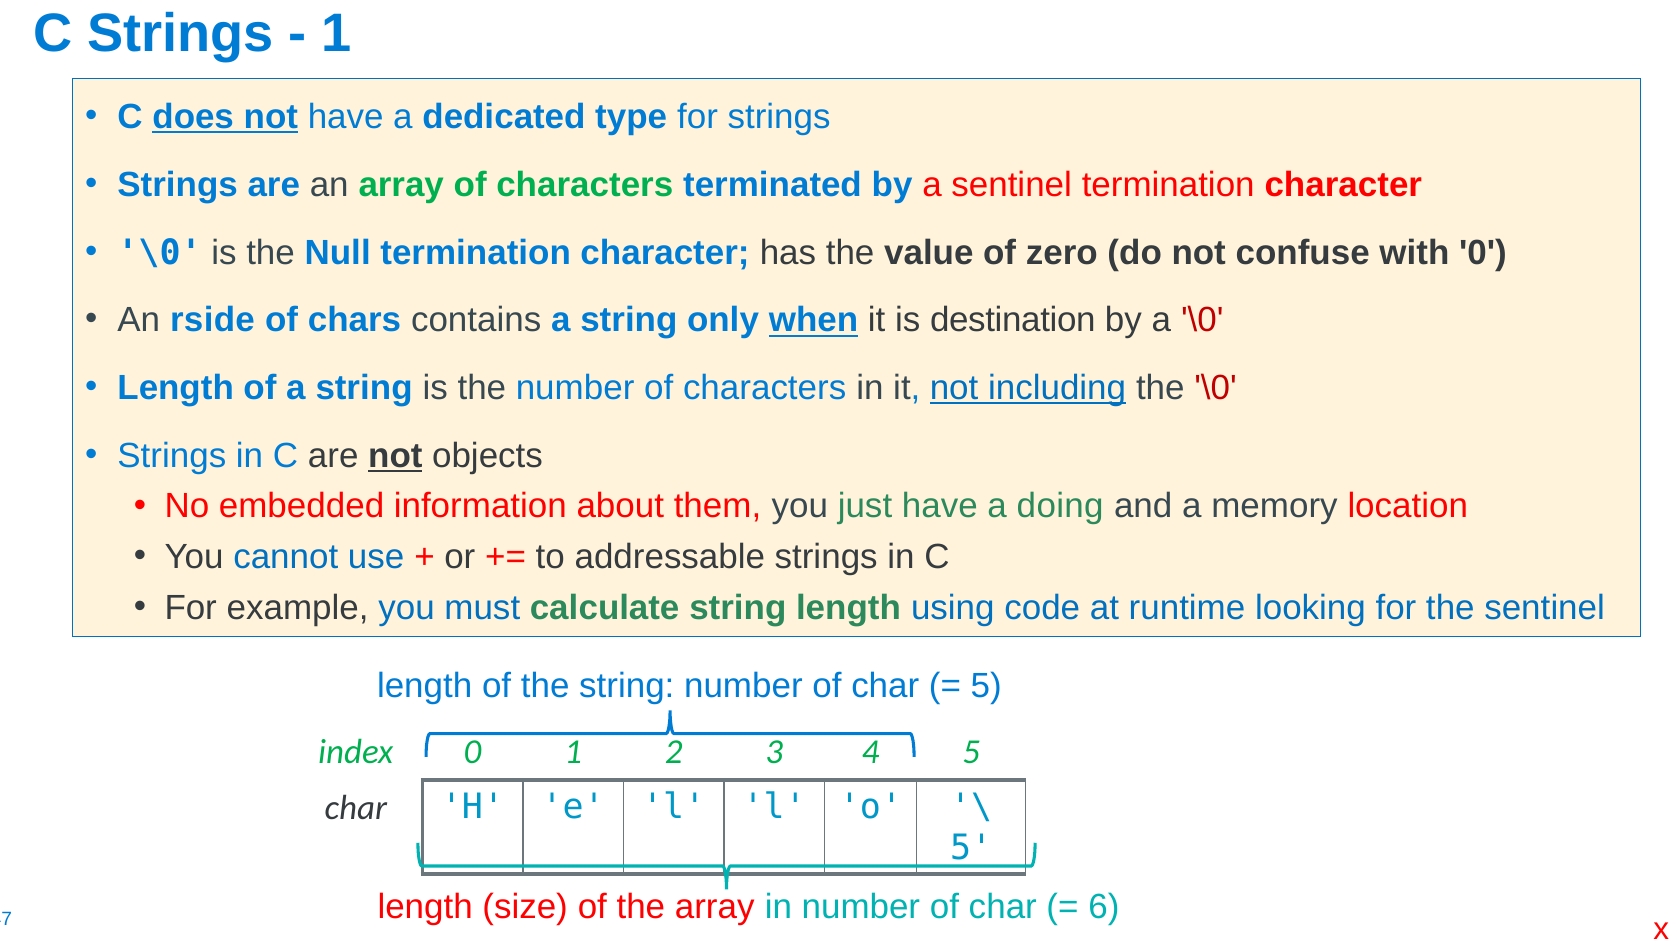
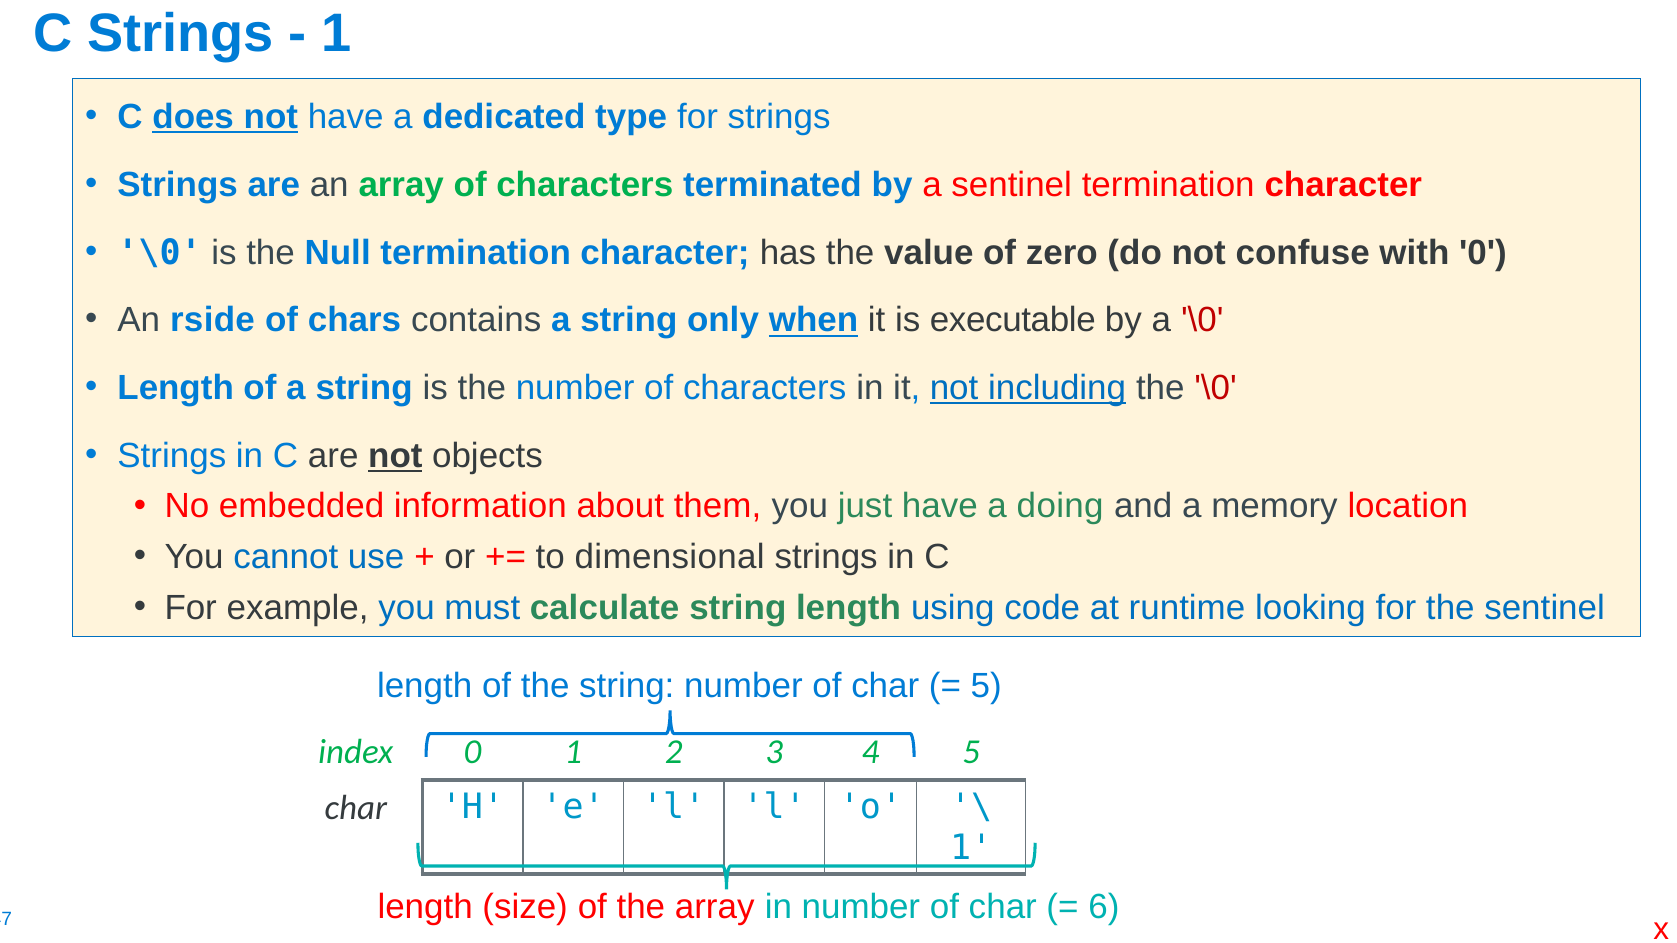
destination: destination -> executable
addressable: addressable -> dimensional
5 at (971, 848): 5 -> 1
